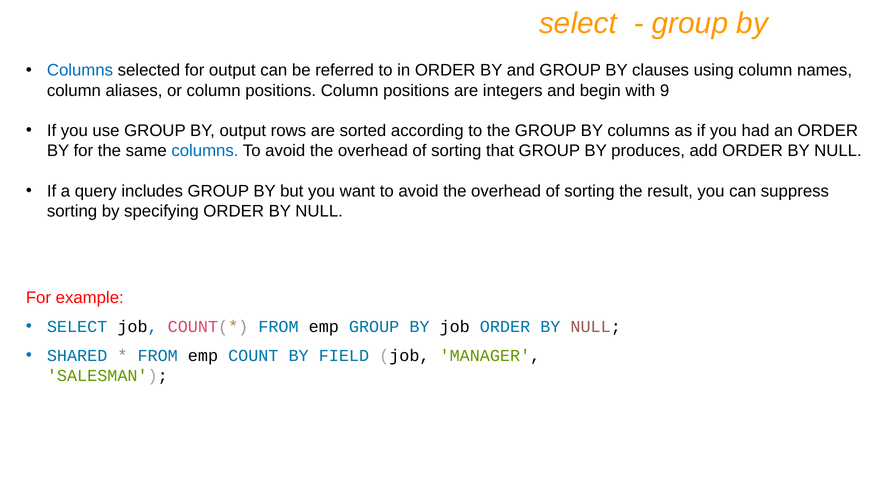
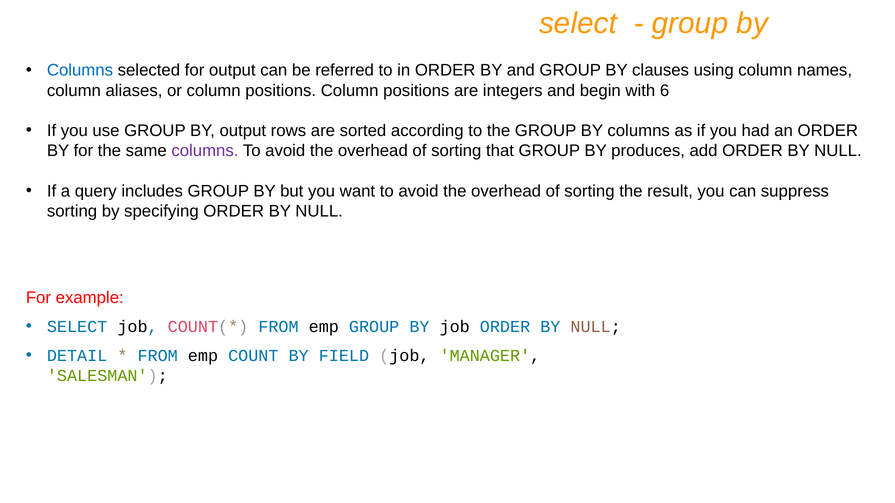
9: 9 -> 6
columns at (205, 151) colour: blue -> purple
SHARED: SHARED -> DETAIL
